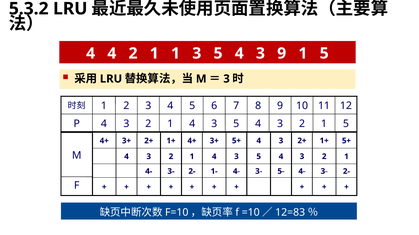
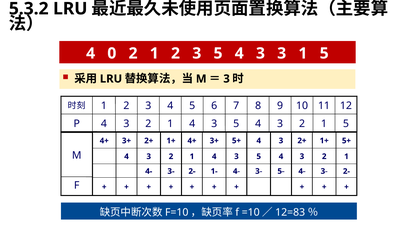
4 4: 4 -> 0
2 1 1: 1 -> 2
3 9: 9 -> 3
